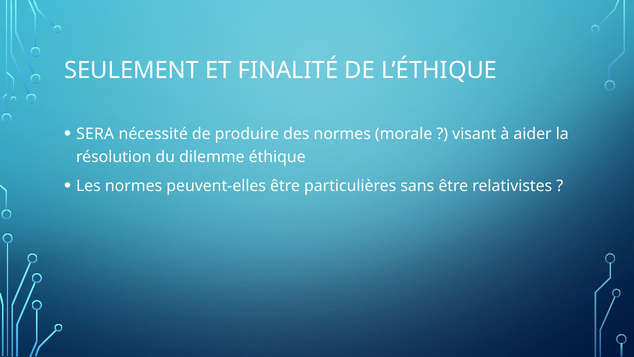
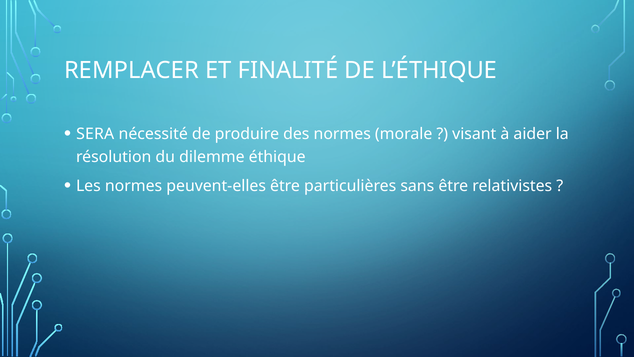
SEULEMENT: SEULEMENT -> REMPLACER
